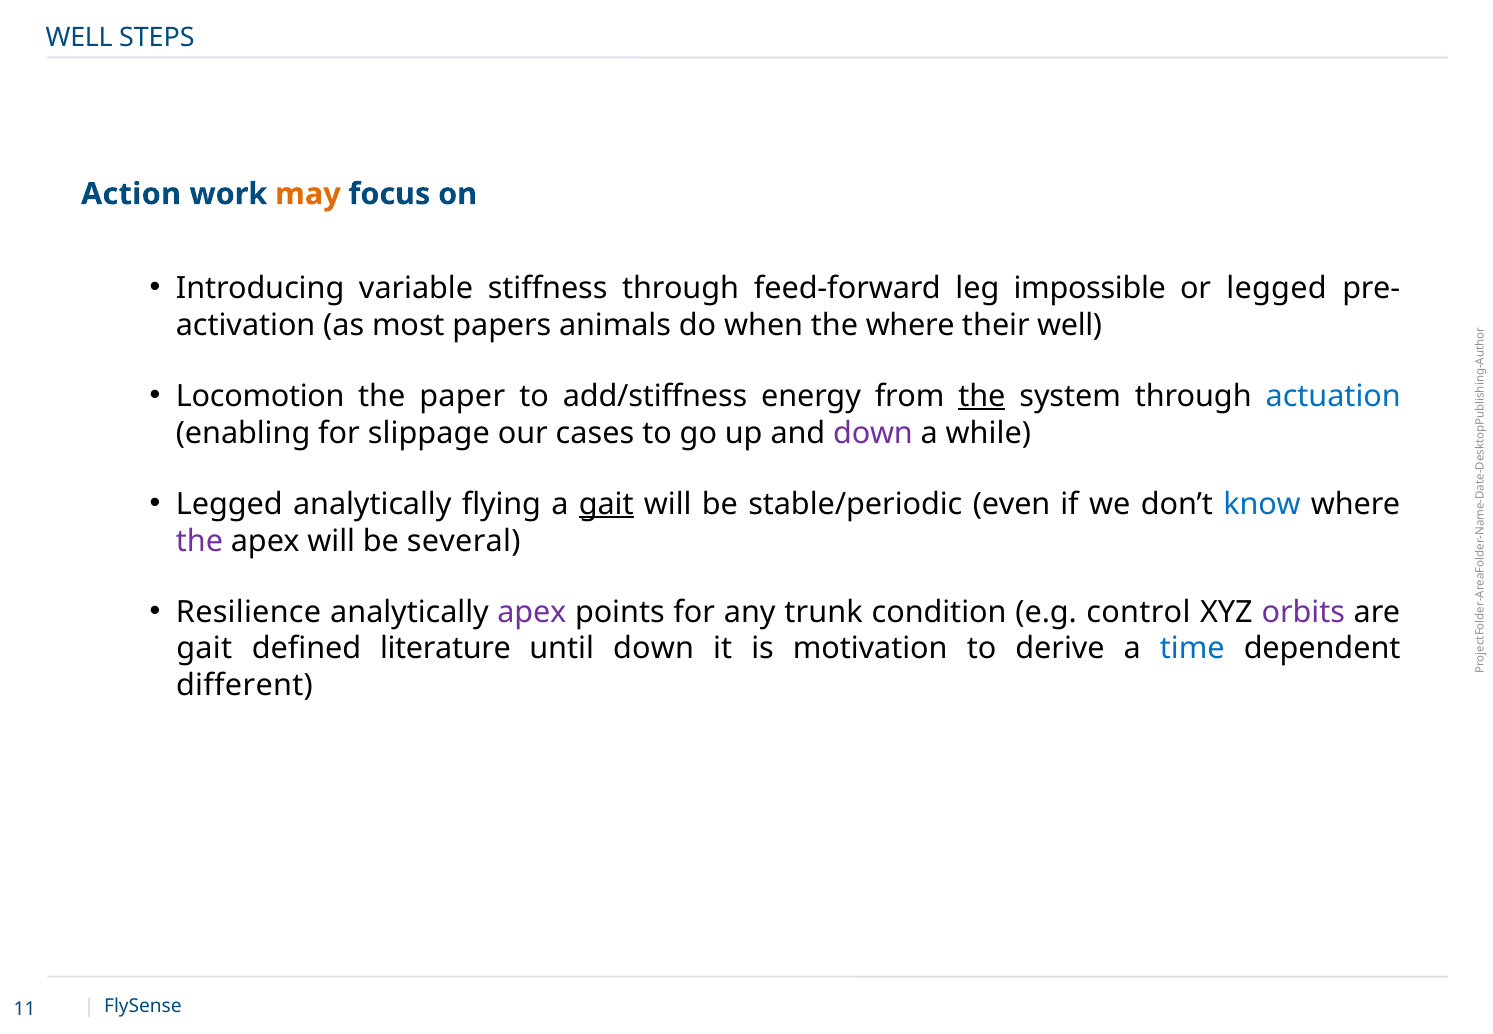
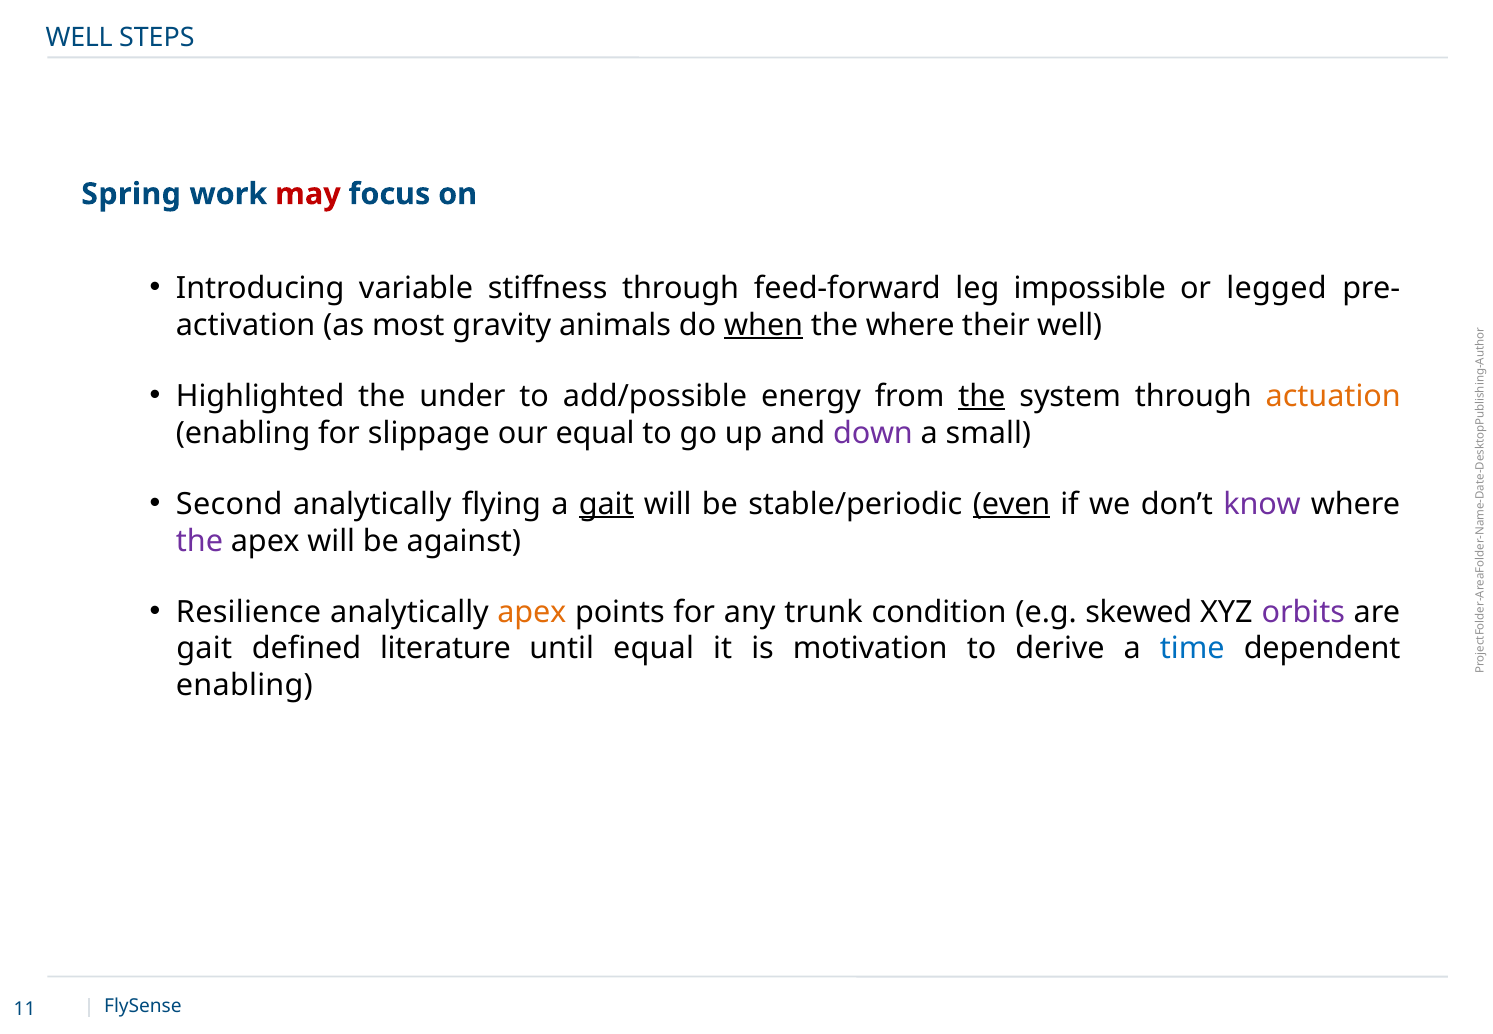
Action: Action -> Spring
may colour: orange -> red
papers: papers -> gravity
when underline: none -> present
Locomotion: Locomotion -> Highlighted
paper: paper -> under
add/stiffness: add/stiffness -> add/possible
actuation colour: blue -> orange
our cases: cases -> equal
while: while -> small
Legged at (229, 504): Legged -> Second
even underline: none -> present
know colour: blue -> purple
several: several -> against
apex at (532, 612) colour: purple -> orange
control: control -> skewed
until down: down -> equal
different at (244, 685): different -> enabling
